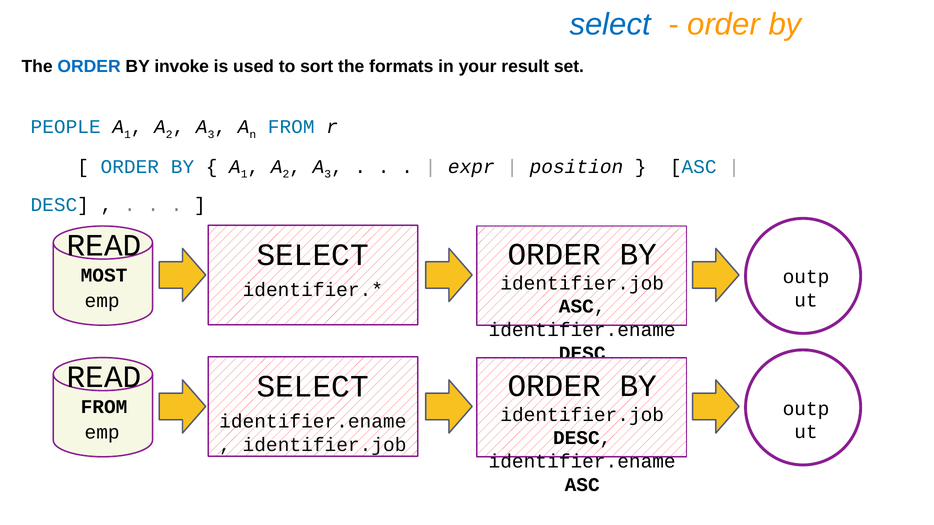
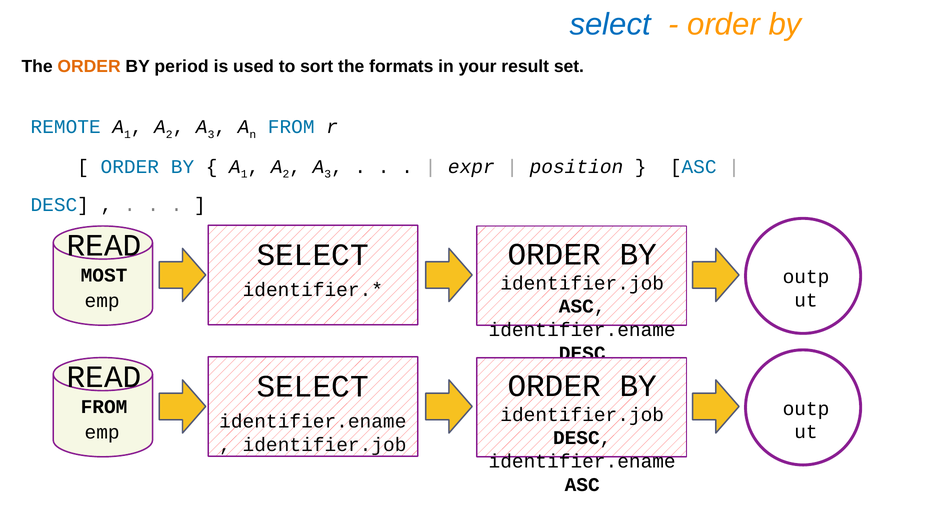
ORDER at (89, 67) colour: blue -> orange
invoke: invoke -> period
PEOPLE: PEOPLE -> REMOTE
